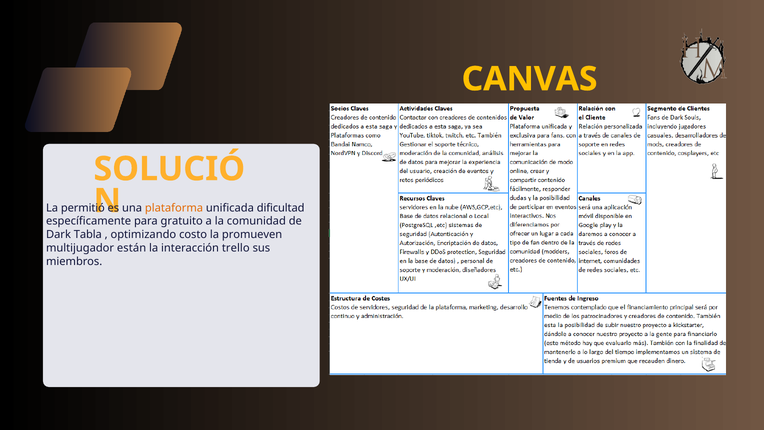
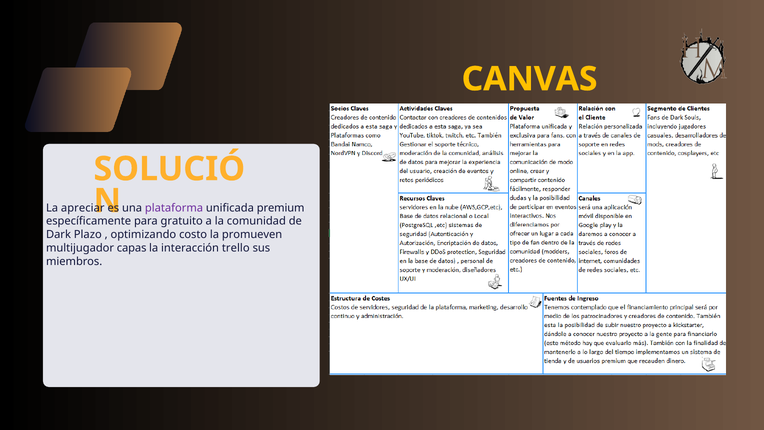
permitió: permitió -> apreciar
plataforma colour: orange -> purple
dificultad: dificultad -> premium
Tabla: Tabla -> Plazo
están: están -> capas
